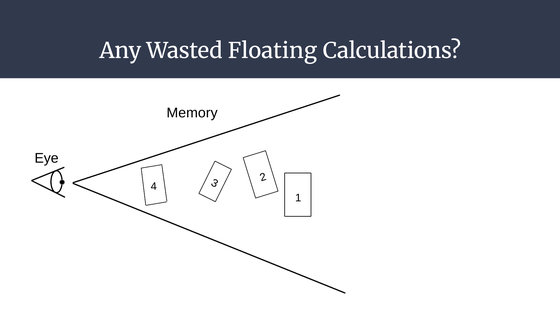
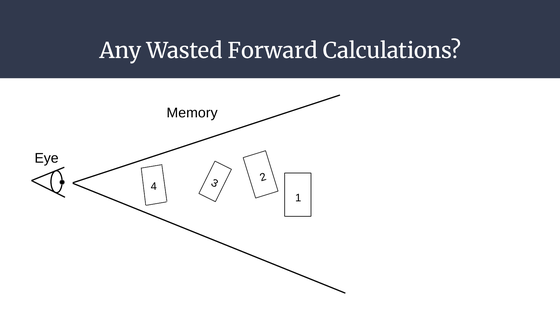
Floating: Floating -> Forward
